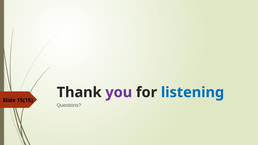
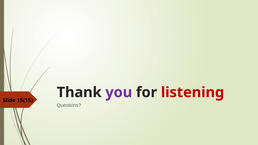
listening colour: blue -> red
